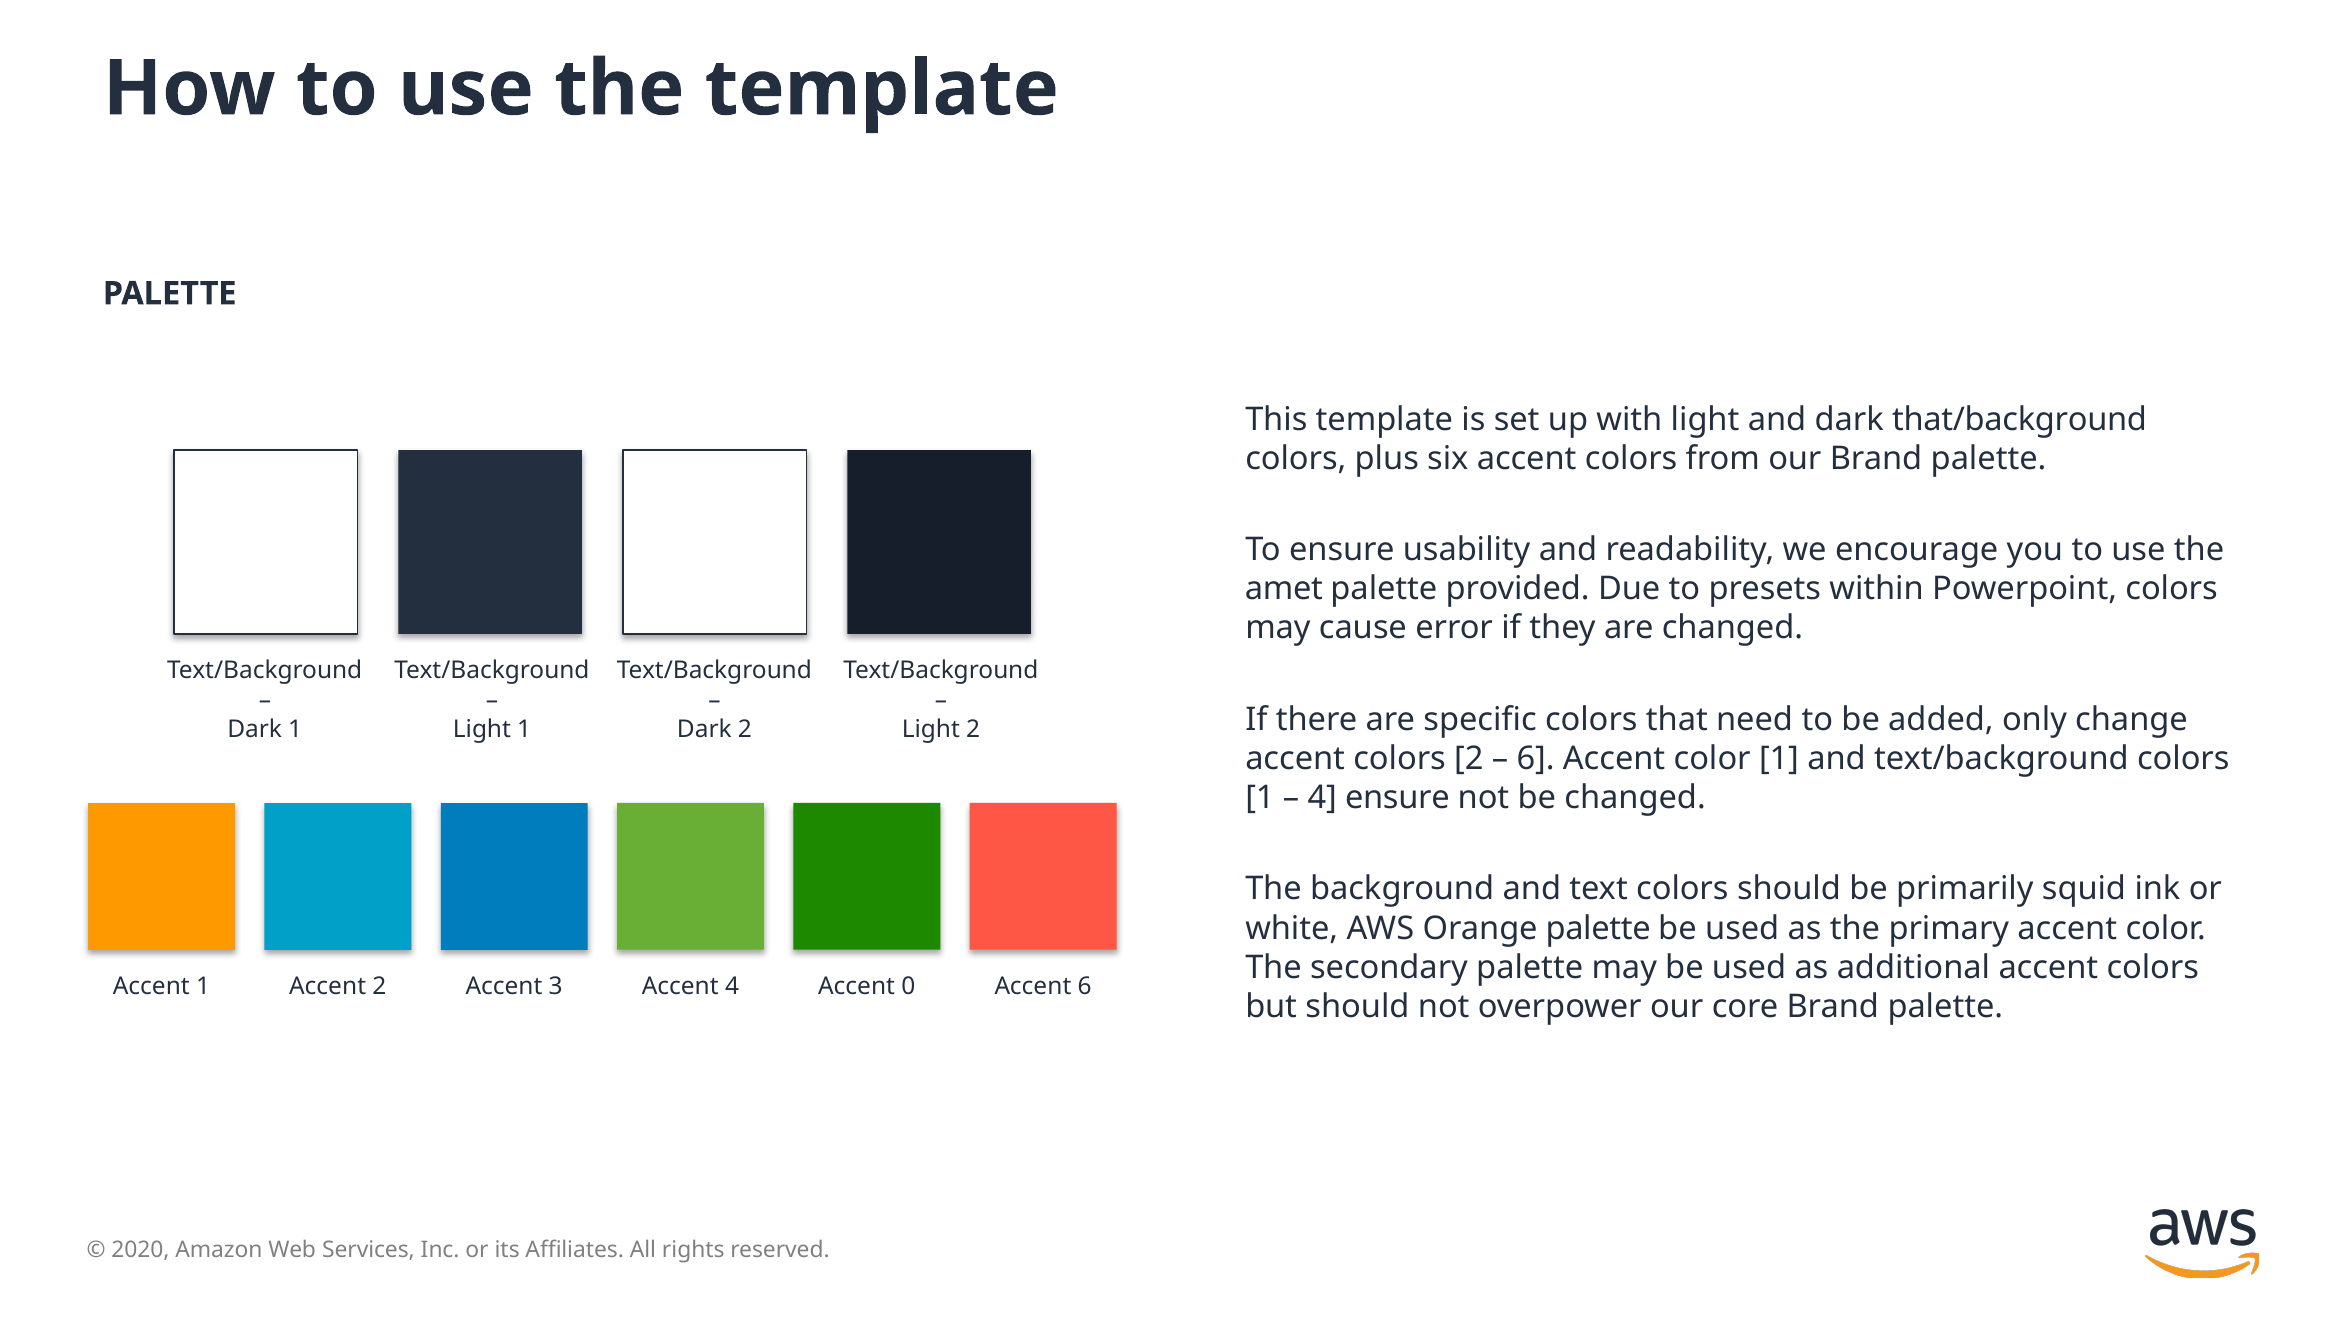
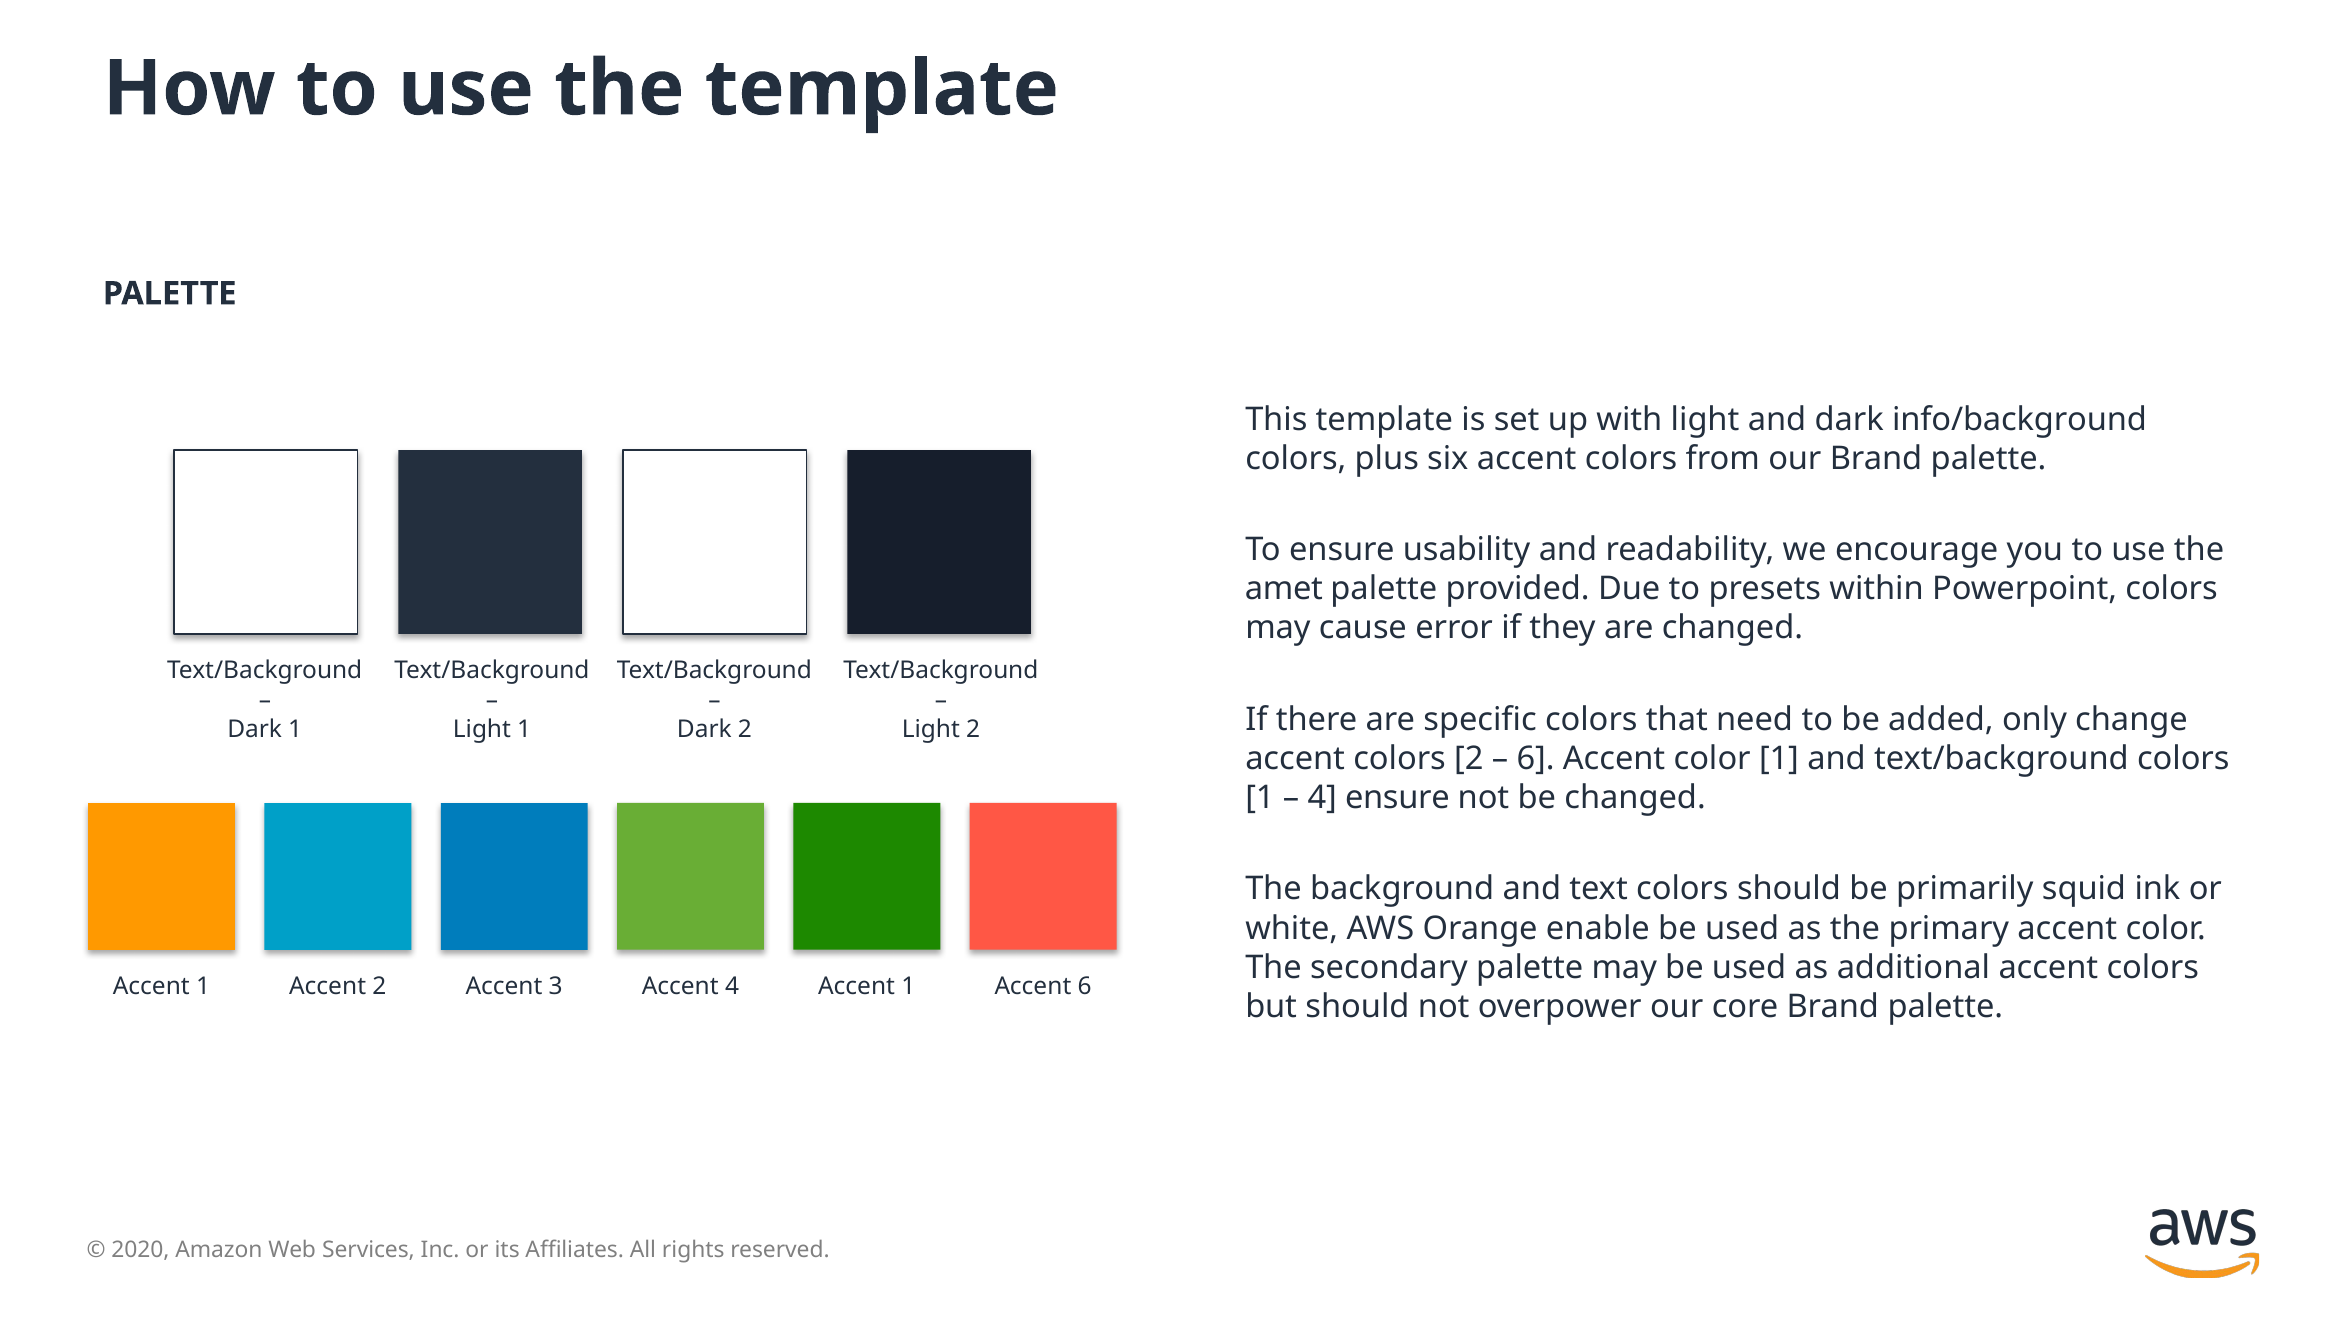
that/background: that/background -> info/background
Orange palette: palette -> enable
4 Accent 0: 0 -> 1
